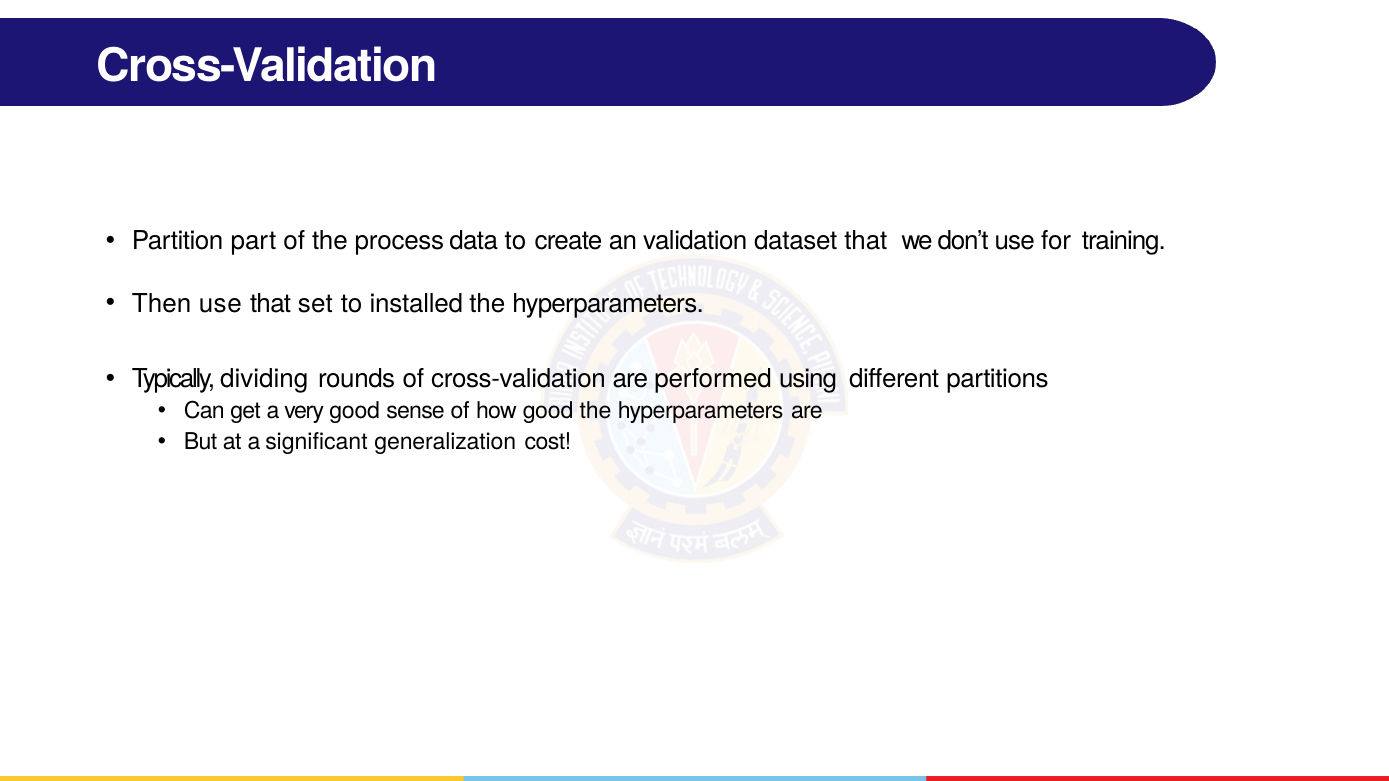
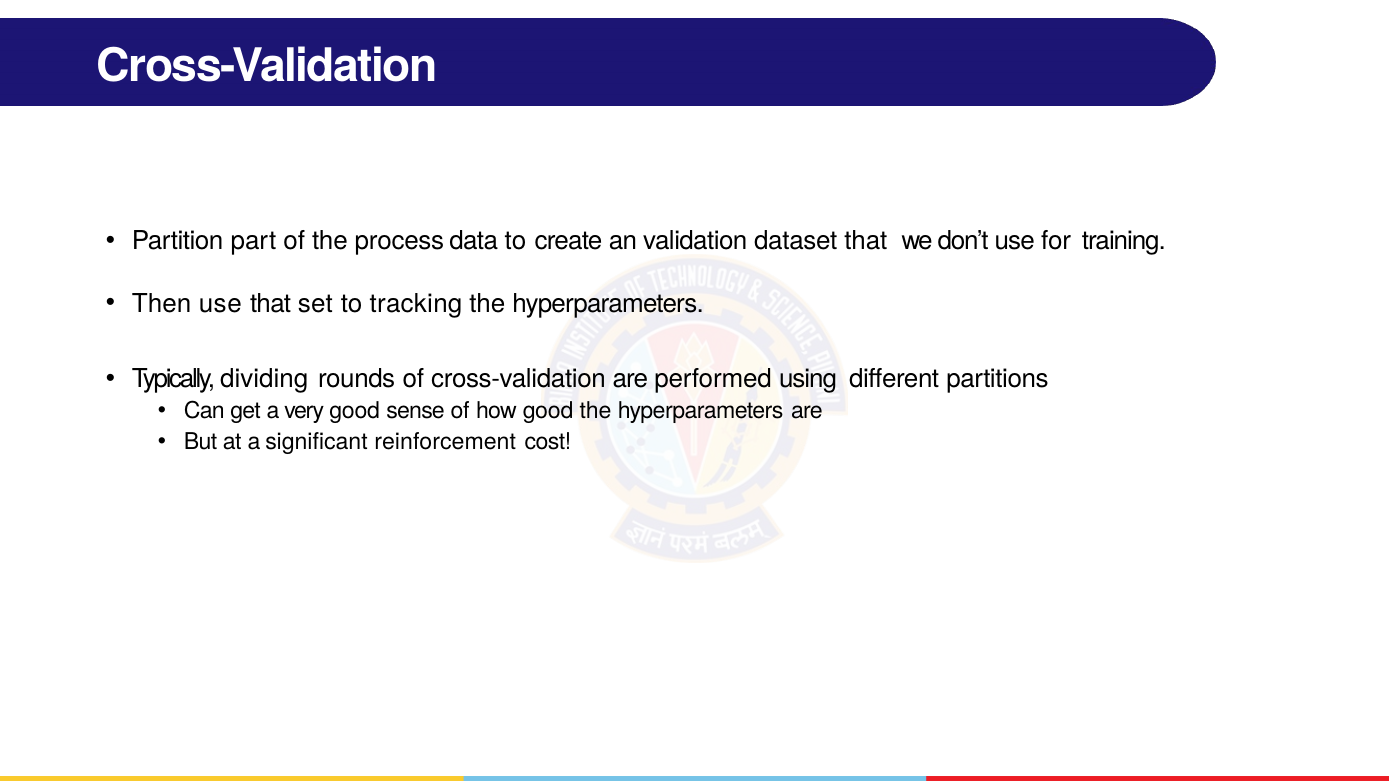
installed: installed -> tracking
generalization: generalization -> reinforcement
